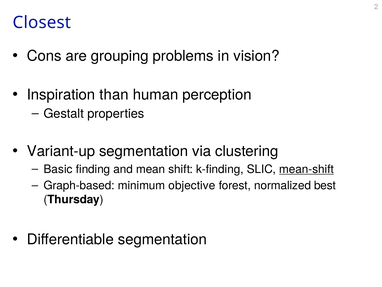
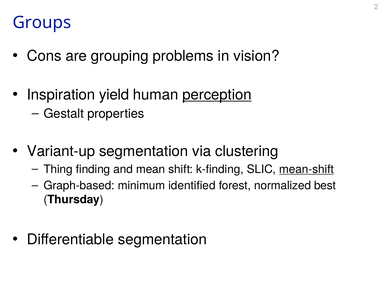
Closest: Closest -> Groups
than: than -> yield
perception underline: none -> present
Basic: Basic -> Thing
objective: objective -> identified
